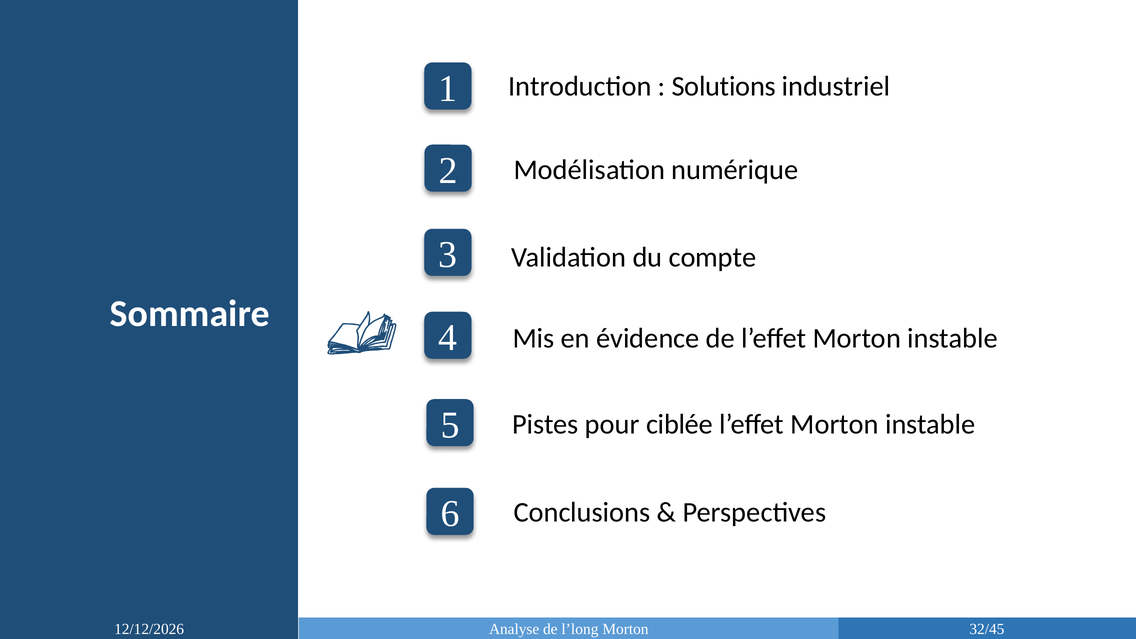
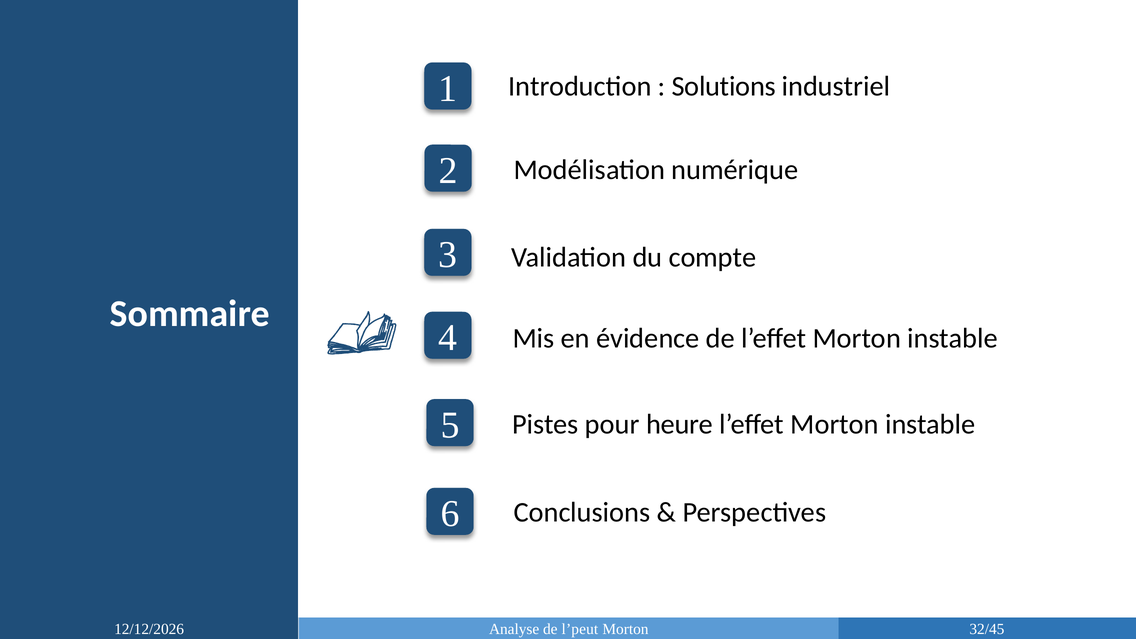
ciblée: ciblée -> heure
l’long: l’long -> l’peut
